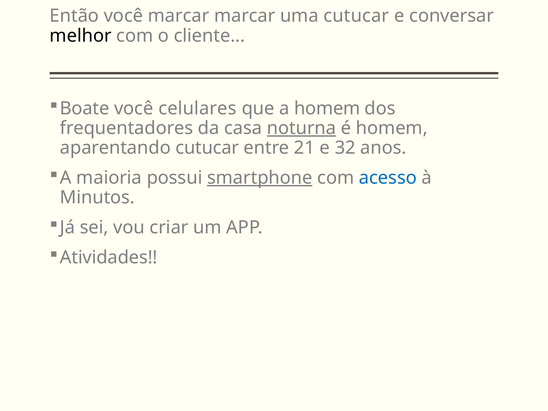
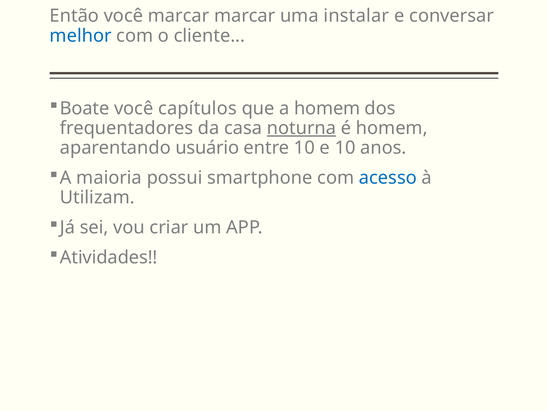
uma cutucar: cutucar -> instalar
melhor colour: black -> blue
celulares: celulares -> capítulos
aparentando cutucar: cutucar -> usuário
entre 21: 21 -> 10
e 32: 32 -> 10
smartphone underline: present -> none
Minutos: Minutos -> Utilizam
